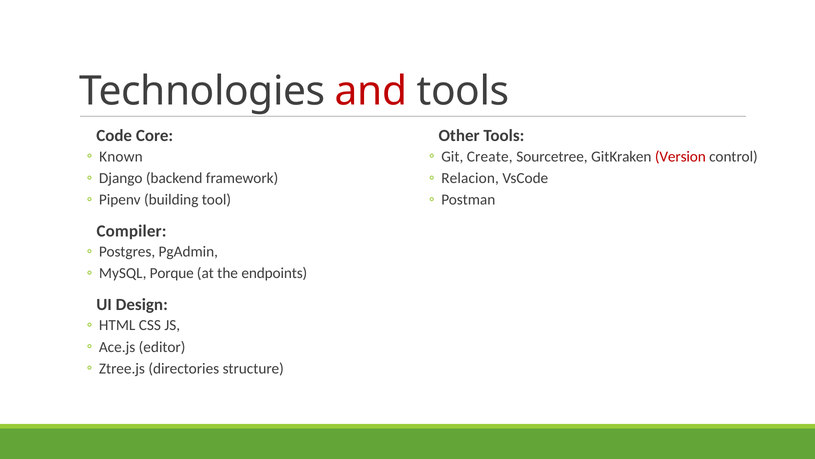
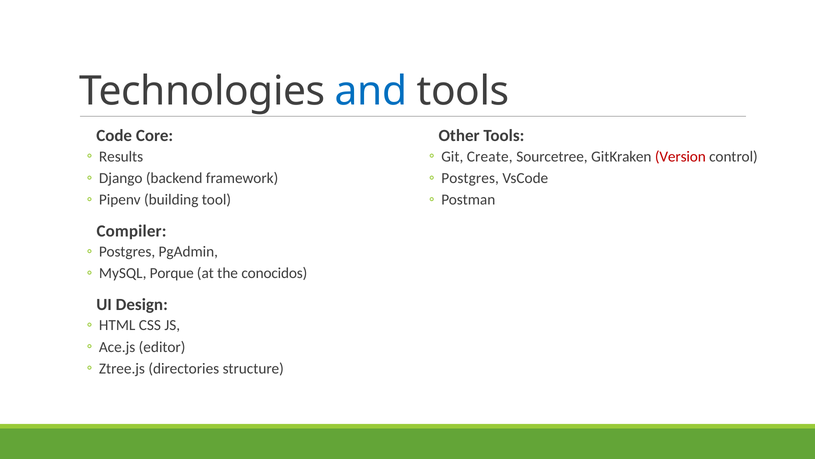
and colour: red -> blue
Known: Known -> Results
Relacion at (470, 178): Relacion -> Postgres
endpoints: endpoints -> conocidos
